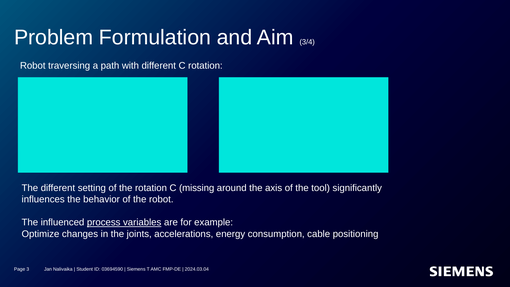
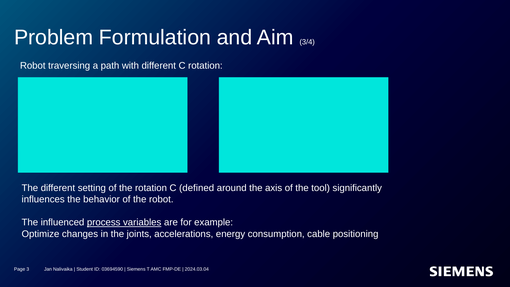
missing: missing -> defined
